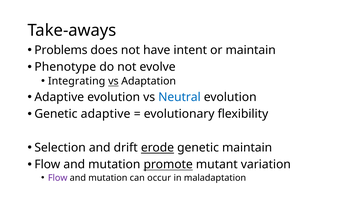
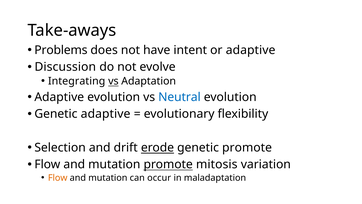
or maintain: maintain -> adaptive
Phenotype: Phenotype -> Discussion
genetic maintain: maintain -> promote
mutant: mutant -> mitosis
Flow at (58, 177) colour: purple -> orange
